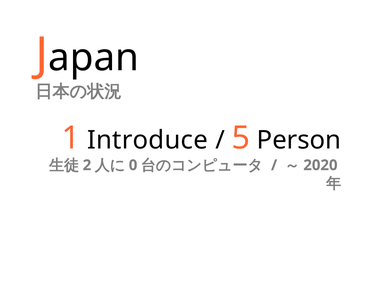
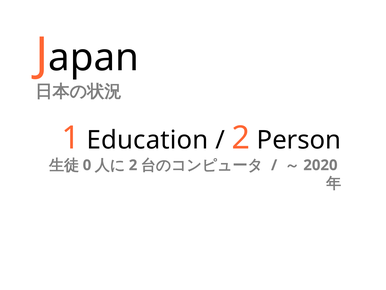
Introduce: Introduce -> Education
5 at (241, 138): 5 -> 2
2: 2 -> 0
0 at (133, 165): 0 -> 2
